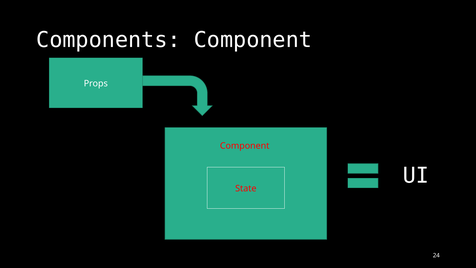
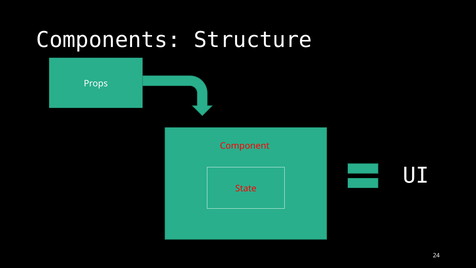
Components Component: Component -> Structure
